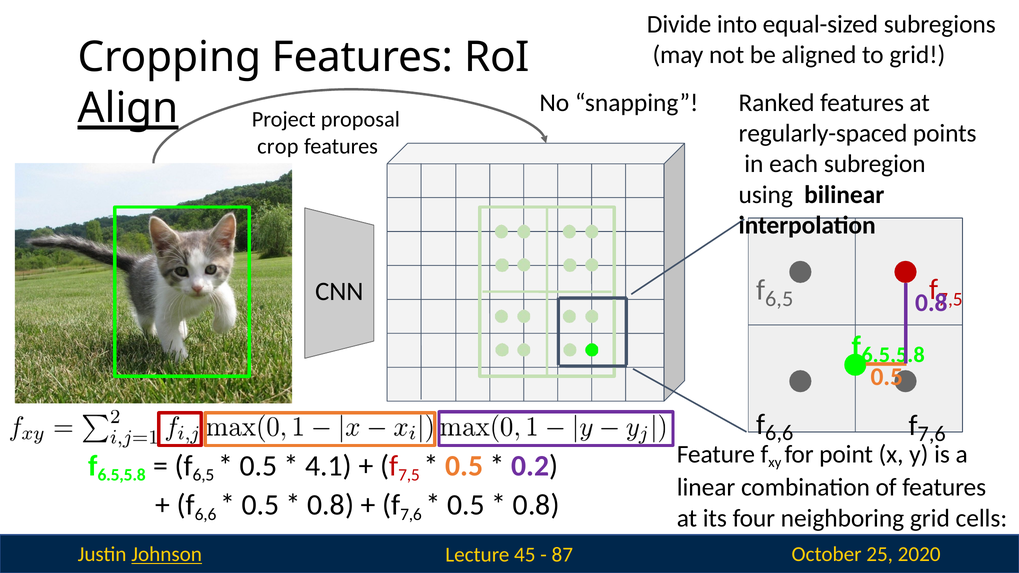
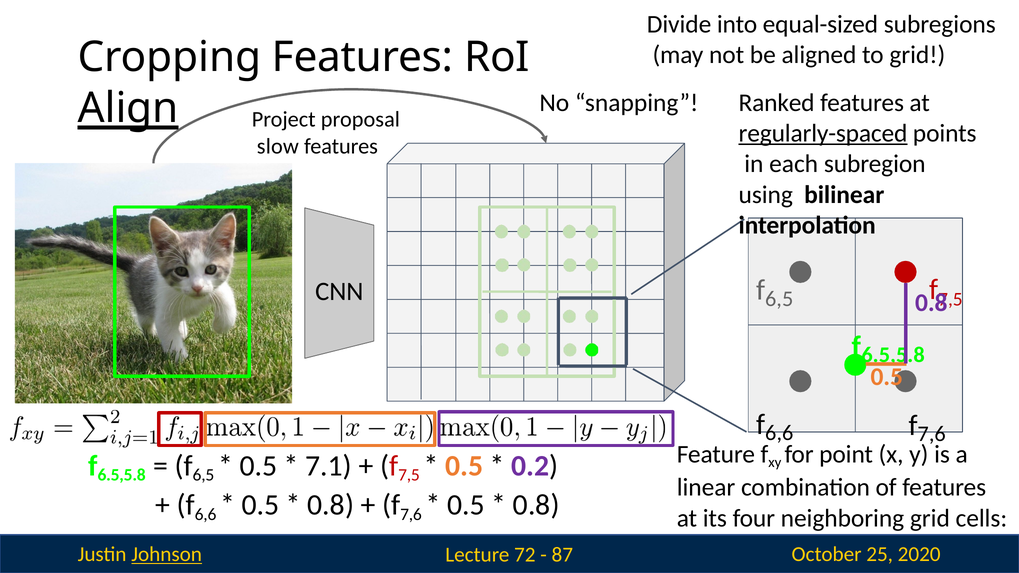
regularly-spaced underline: none -> present
crop: crop -> slow
4.1: 4.1 -> 7.1
45: 45 -> 72
